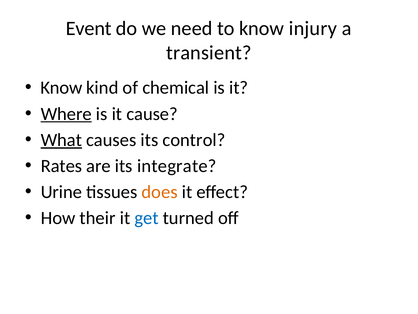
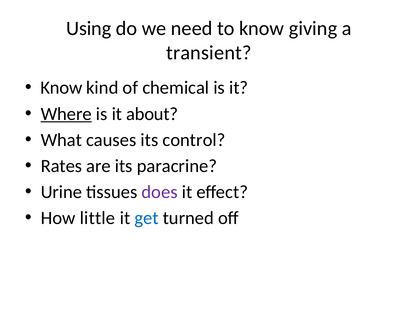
Event: Event -> Using
injury: injury -> giving
cause: cause -> about
What underline: present -> none
integrate: integrate -> paracrine
does colour: orange -> purple
their: their -> little
